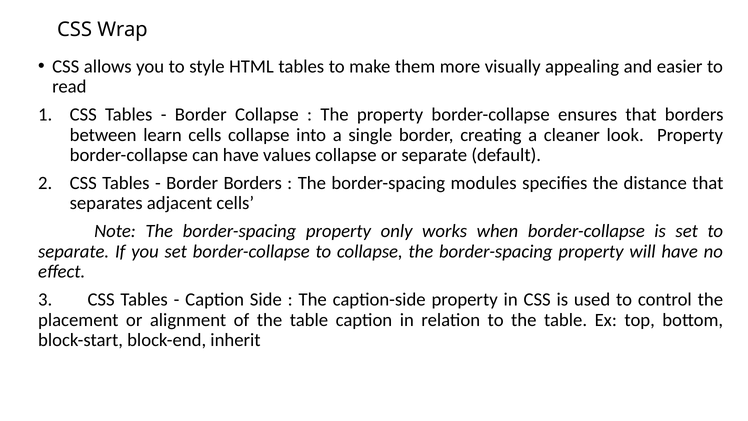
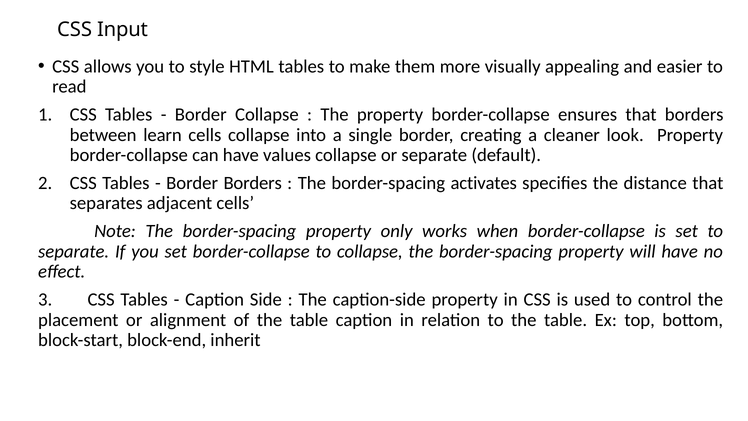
Wrap: Wrap -> Input
modules: modules -> activates
